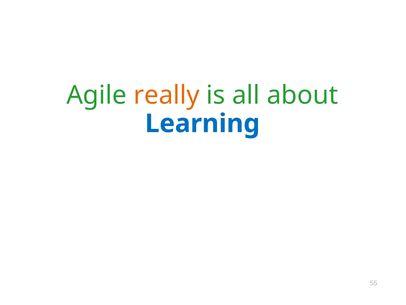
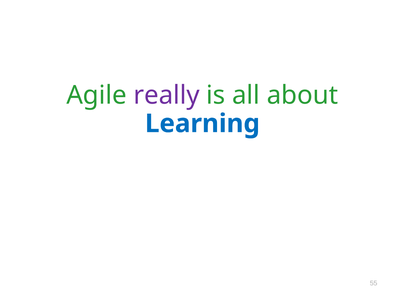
really colour: orange -> purple
